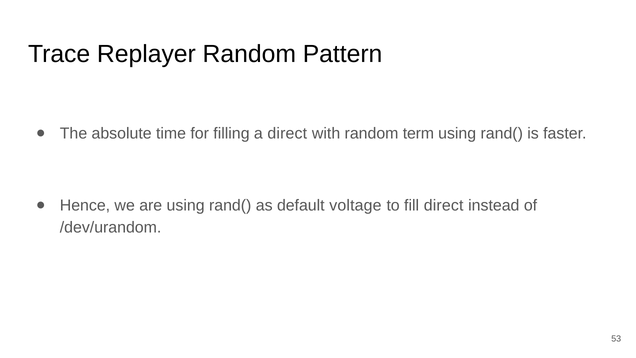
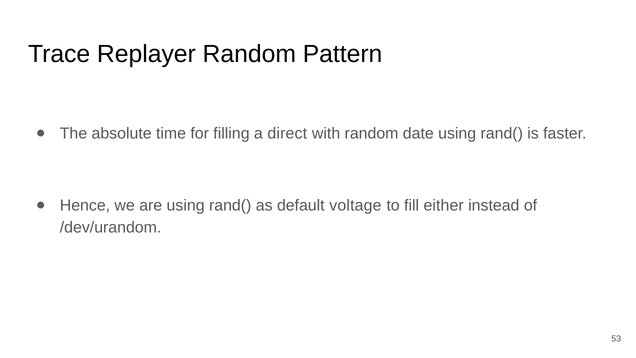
term: term -> date
fill direct: direct -> either
